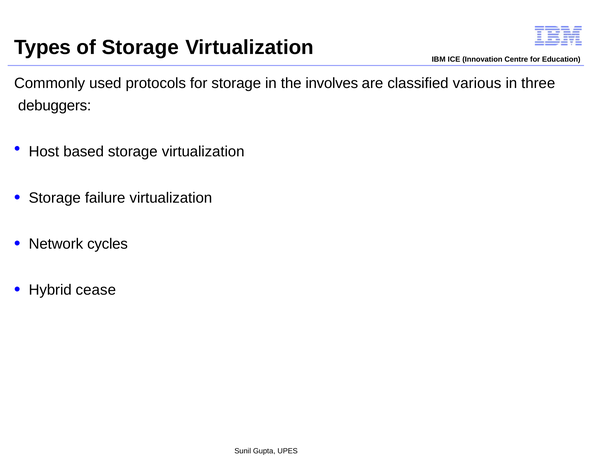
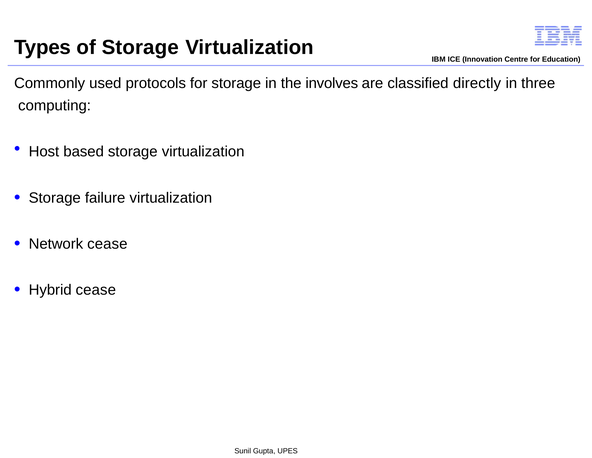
various: various -> directly
debuggers: debuggers -> computing
Network cycles: cycles -> cease
